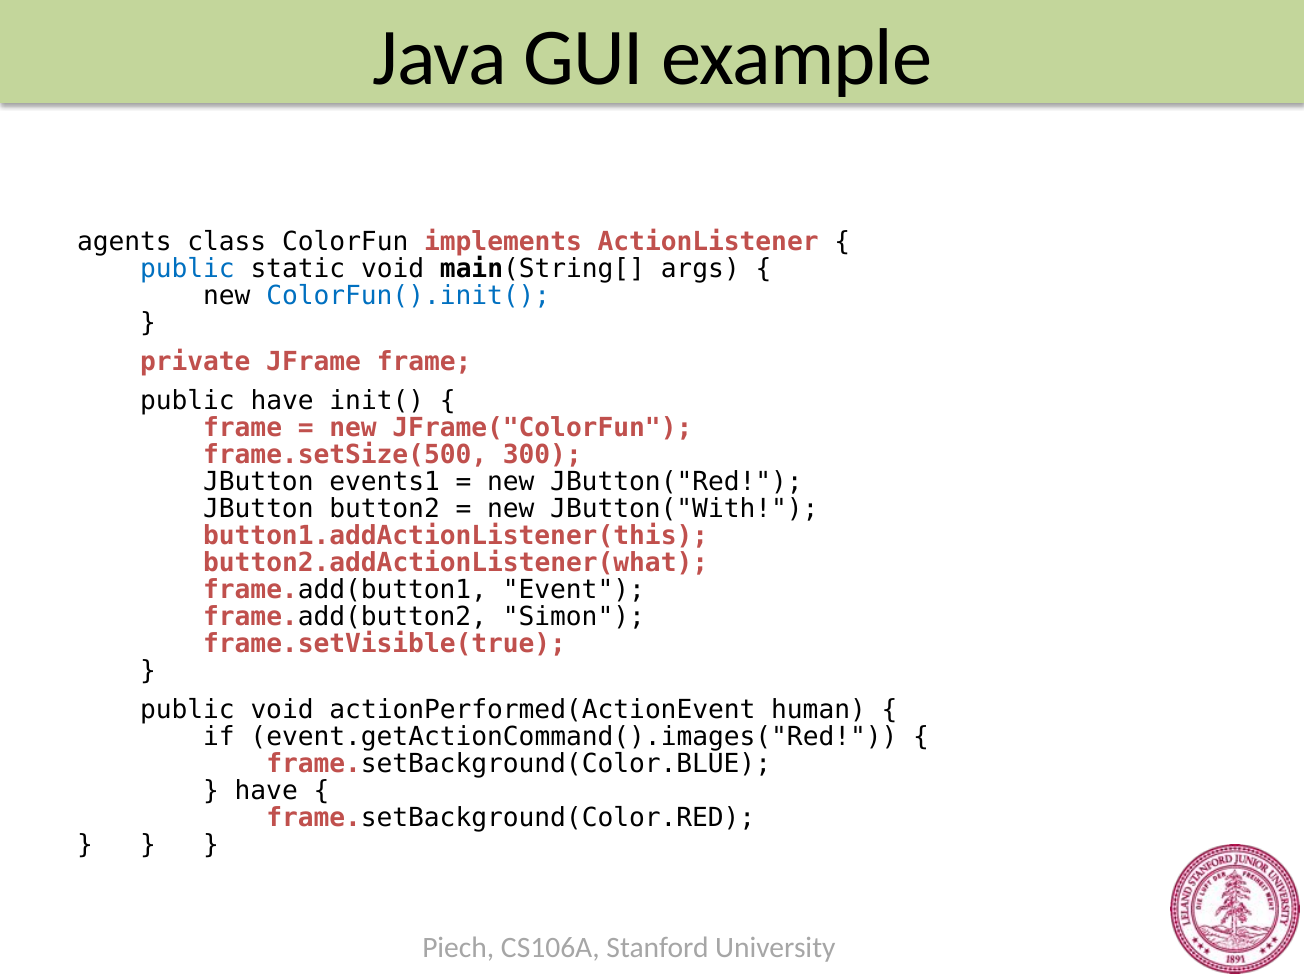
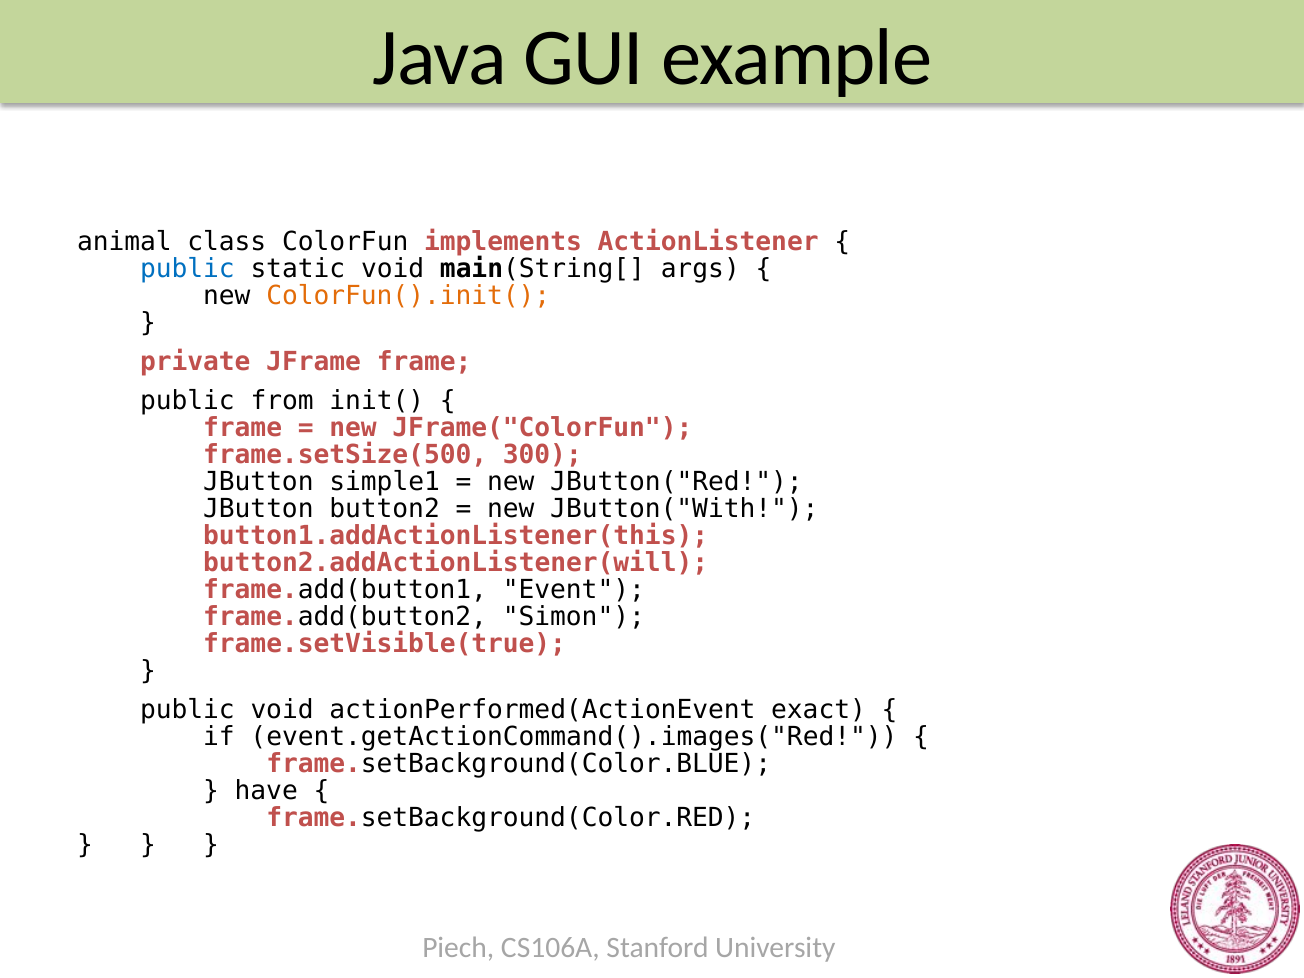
agents: agents -> animal
ColorFun().init( colour: blue -> orange
public have: have -> from
events1: events1 -> simple1
button2.addActionListener(what: button2.addActionListener(what -> button2.addActionListener(will
human: human -> exact
